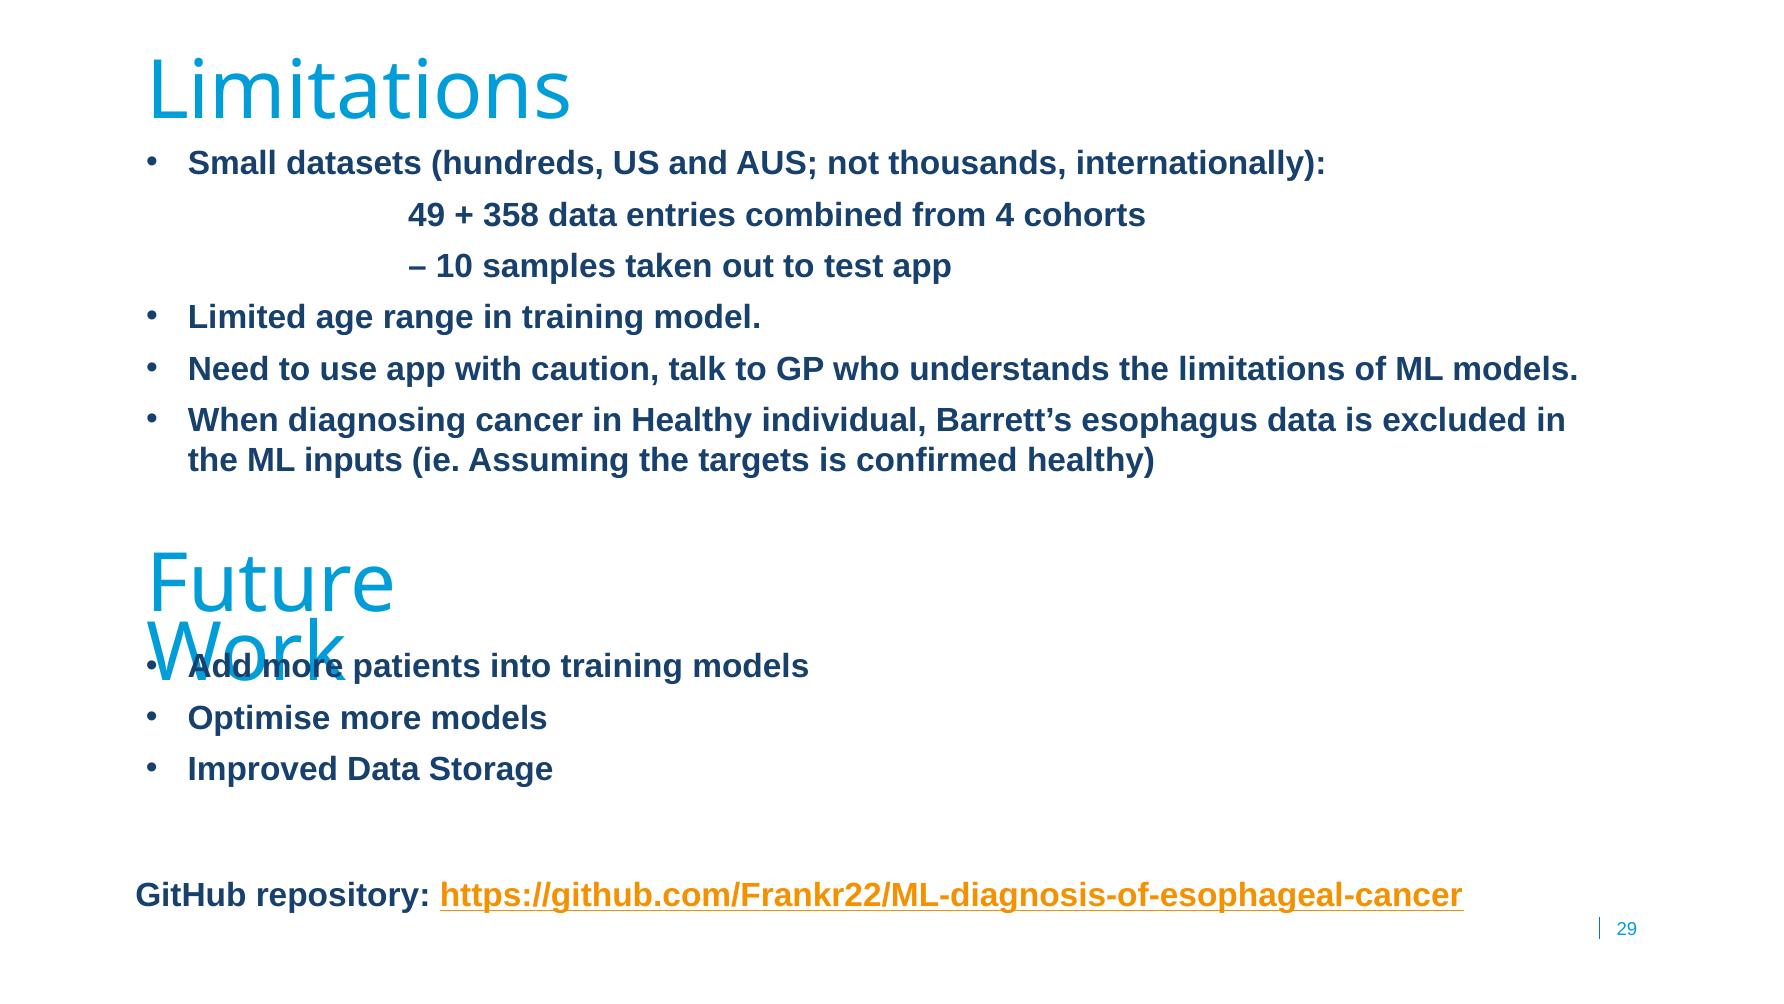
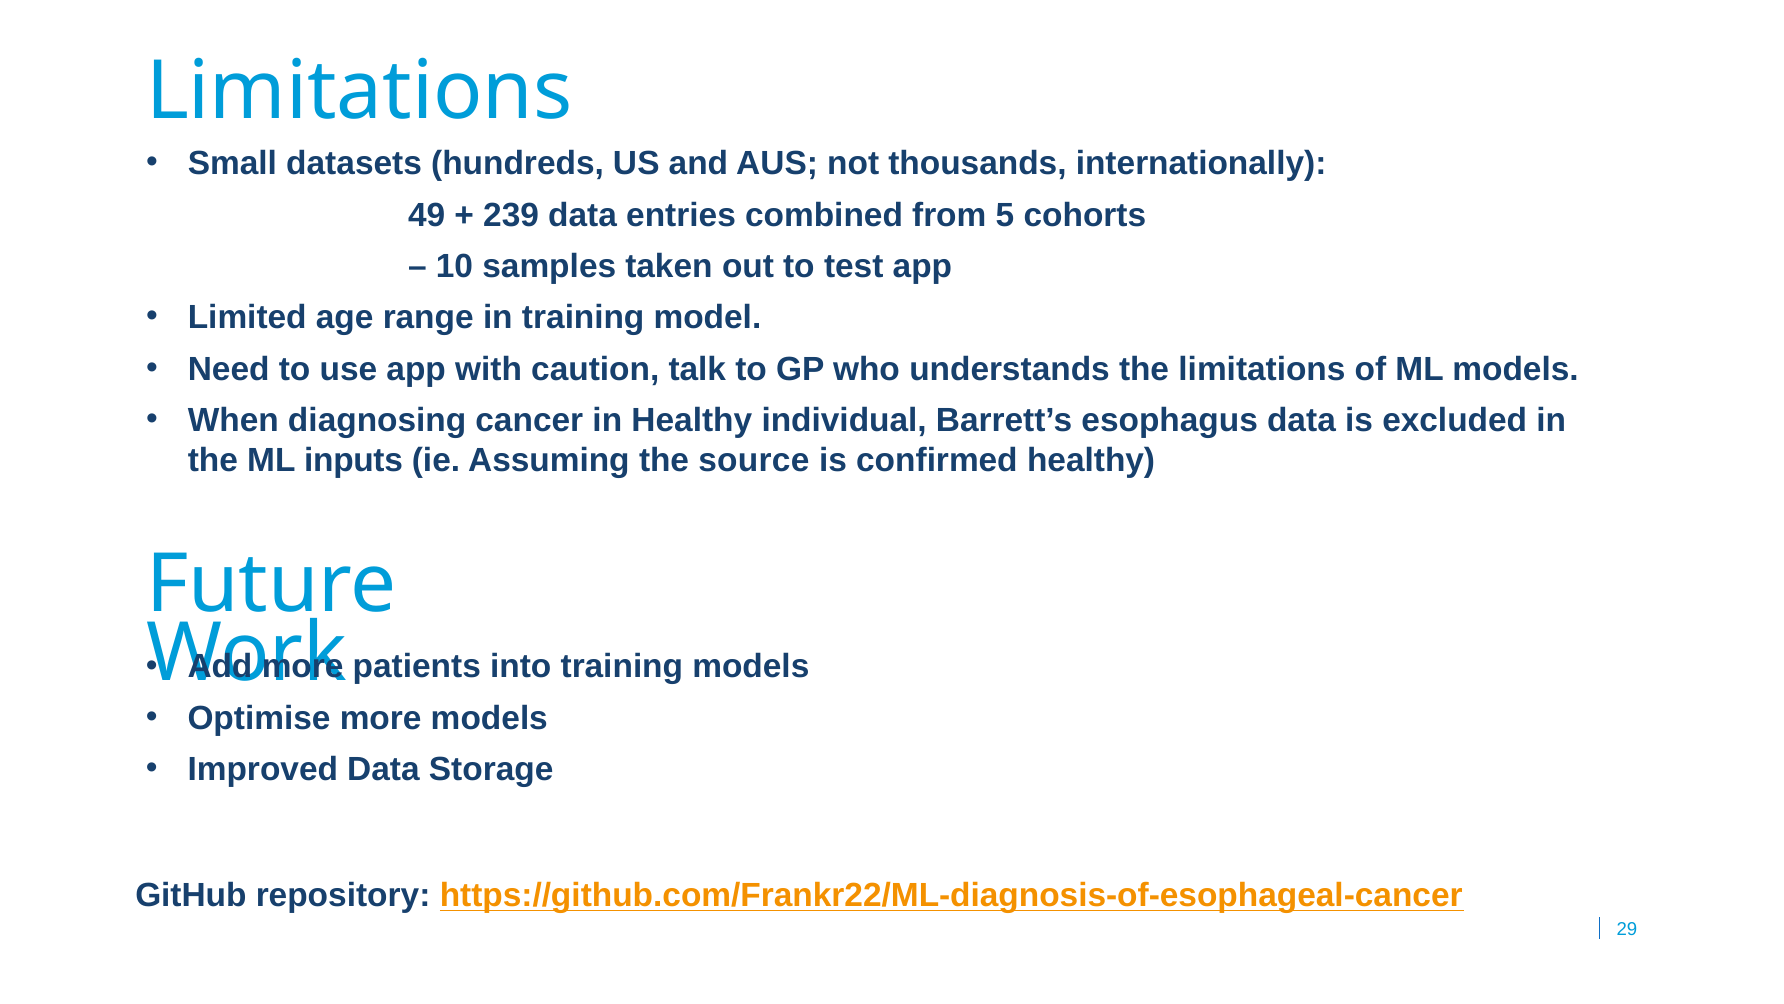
358: 358 -> 239
4: 4 -> 5
targets: targets -> source
